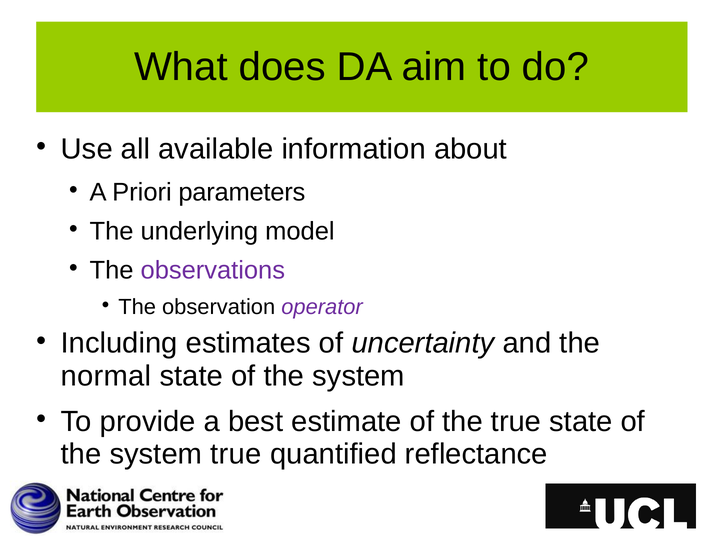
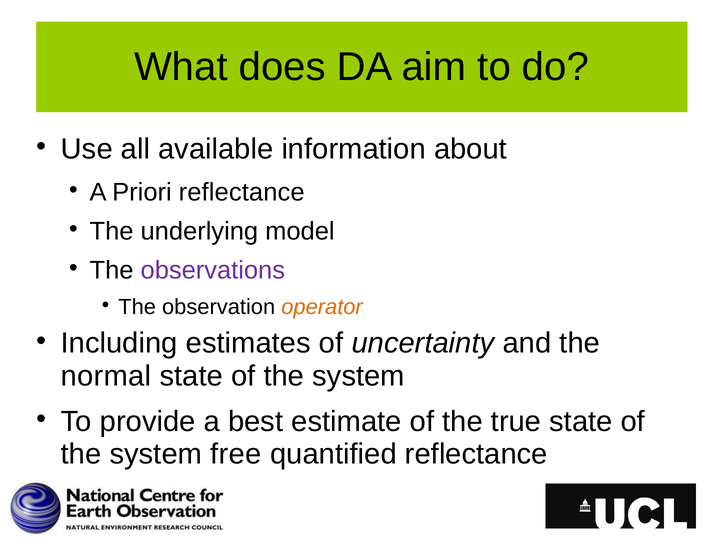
Priori parameters: parameters -> reflectance
operator colour: purple -> orange
system true: true -> free
